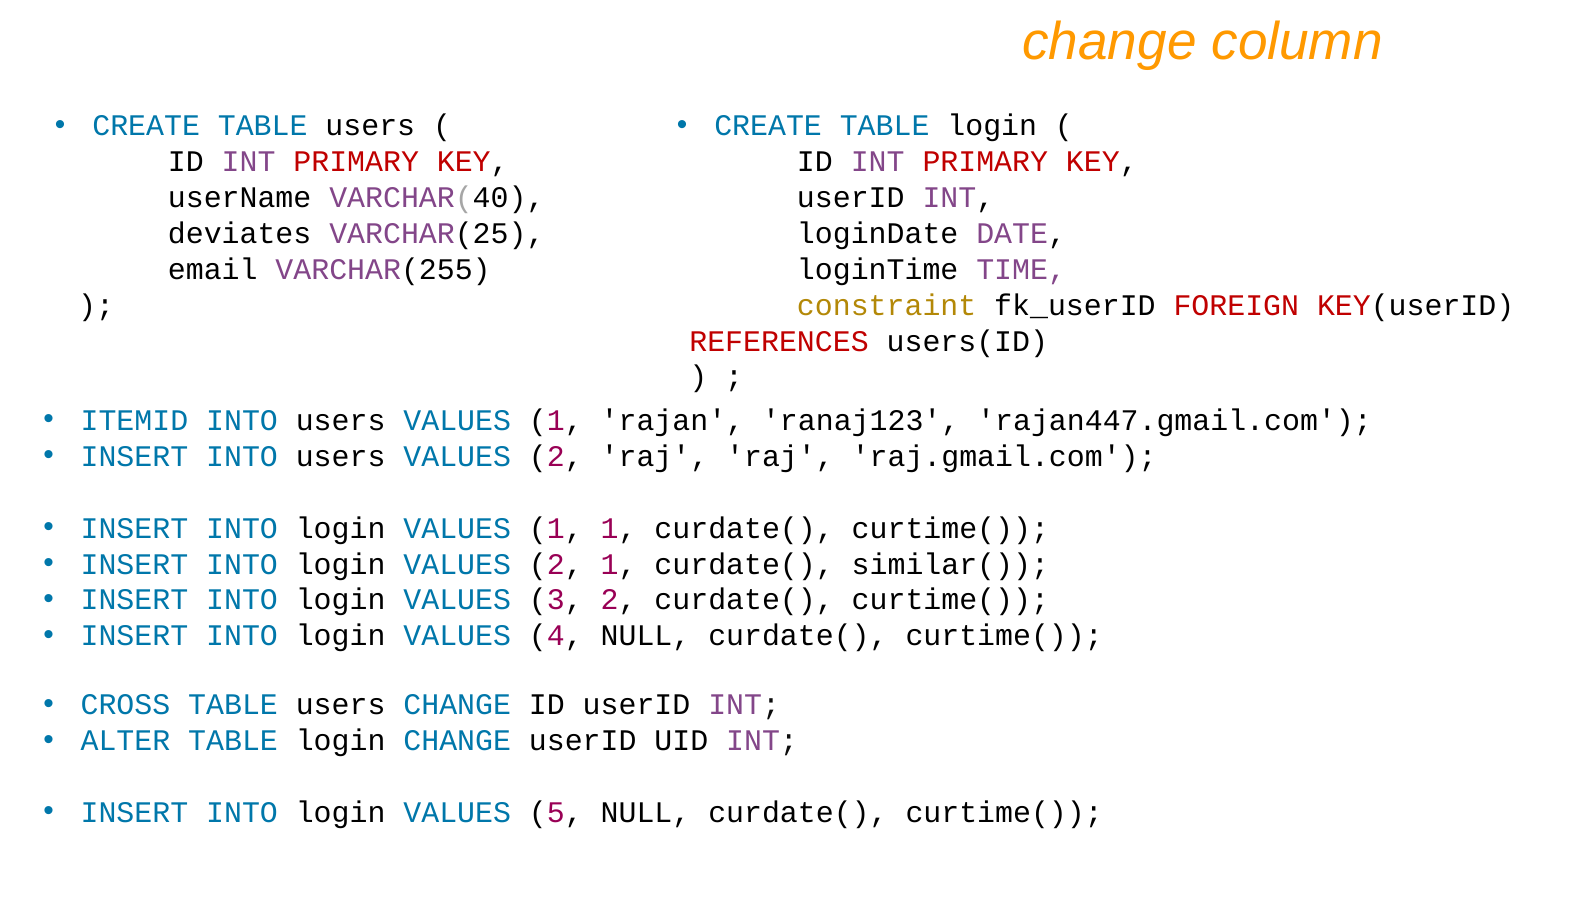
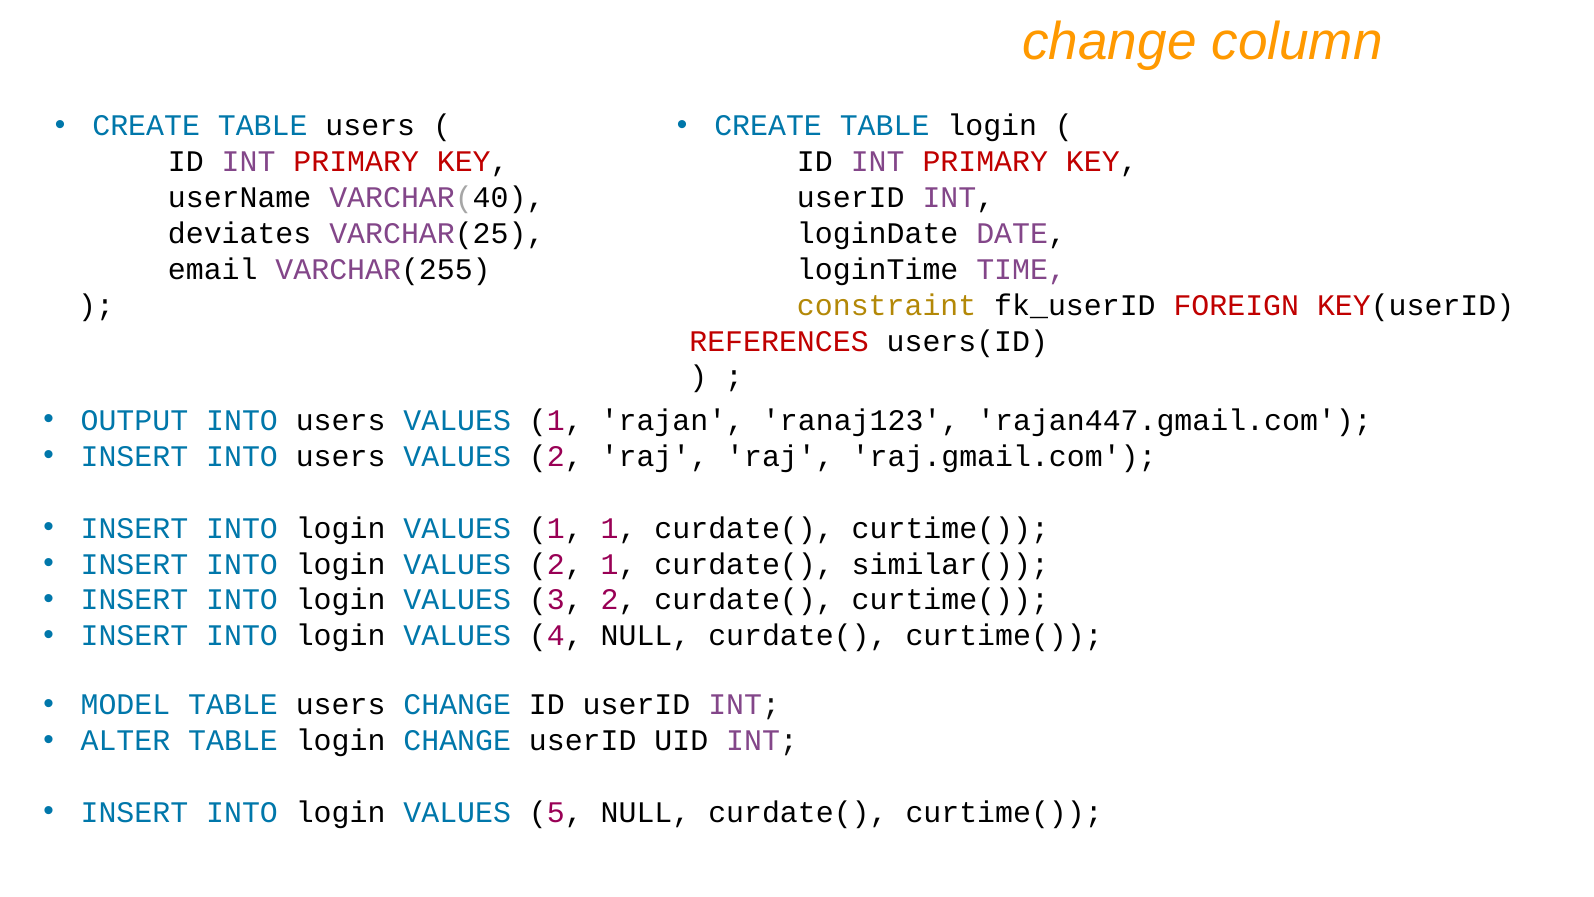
ITEMID: ITEMID -> OUTPUT
CROSS: CROSS -> MODEL
